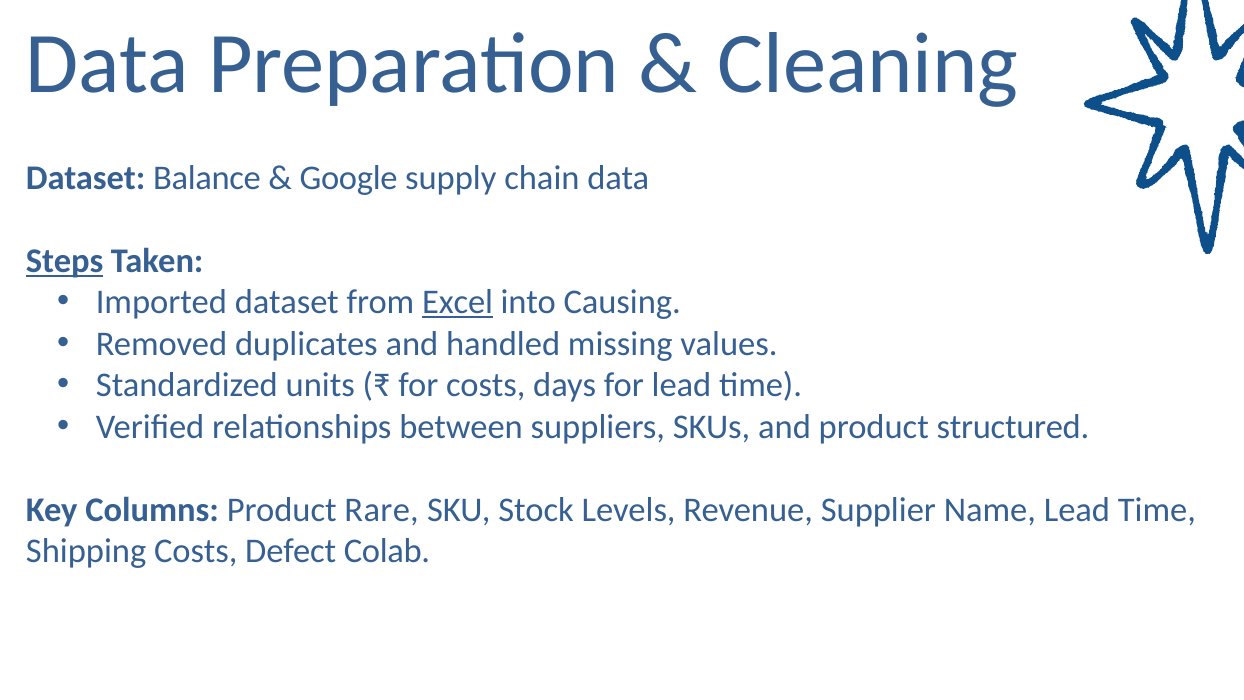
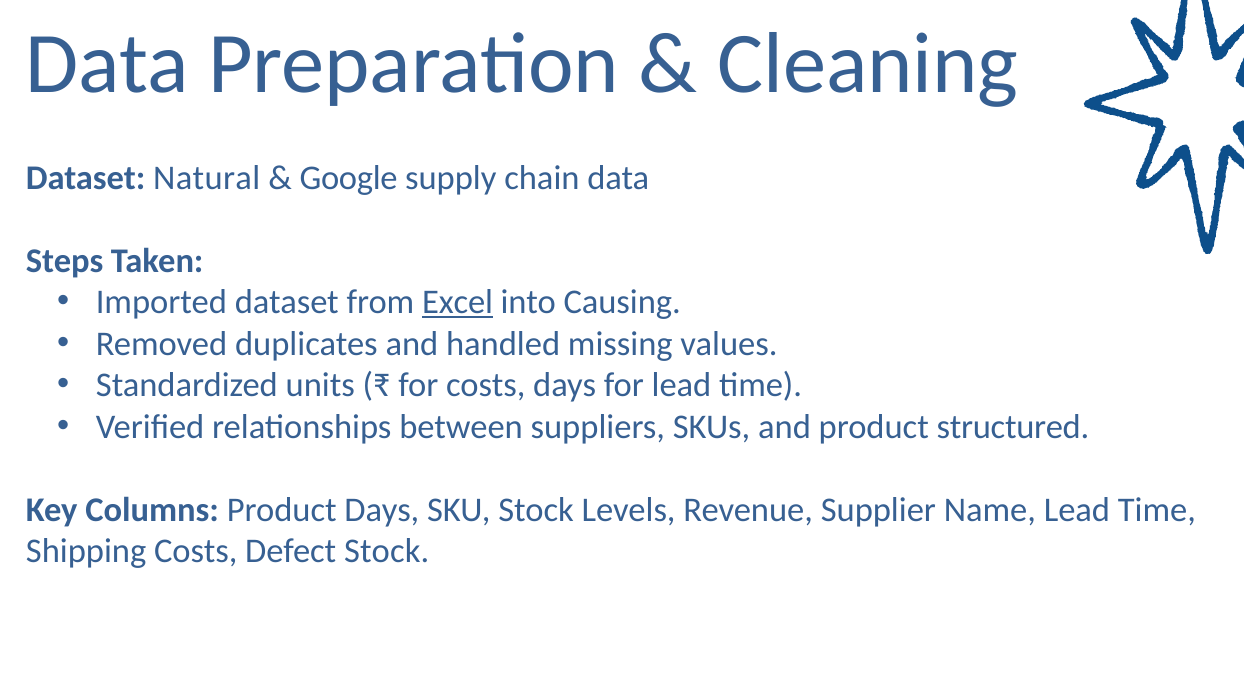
Balance: Balance -> Natural
Steps underline: present -> none
Product Rare: Rare -> Days
Defect Colab: Colab -> Stock
